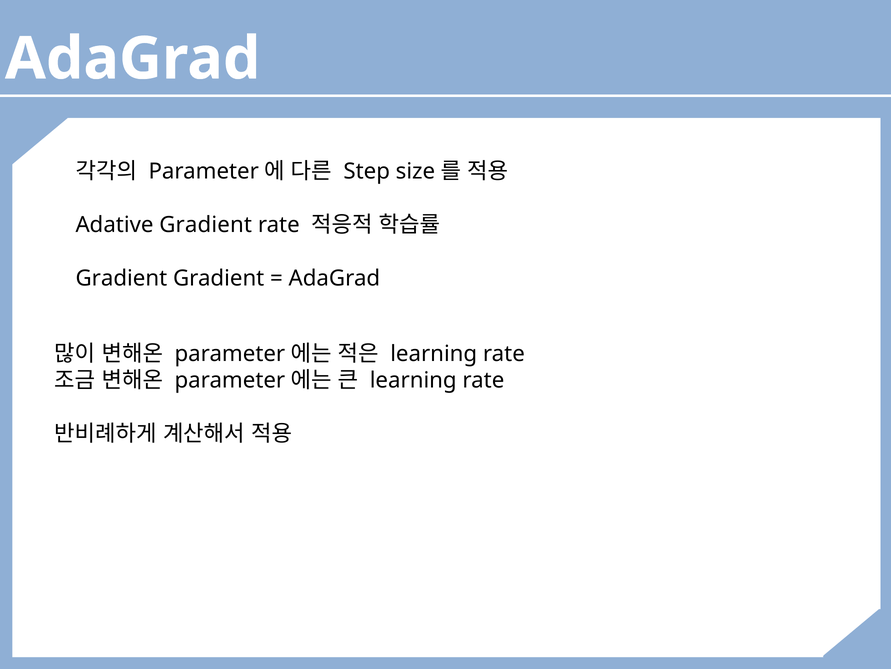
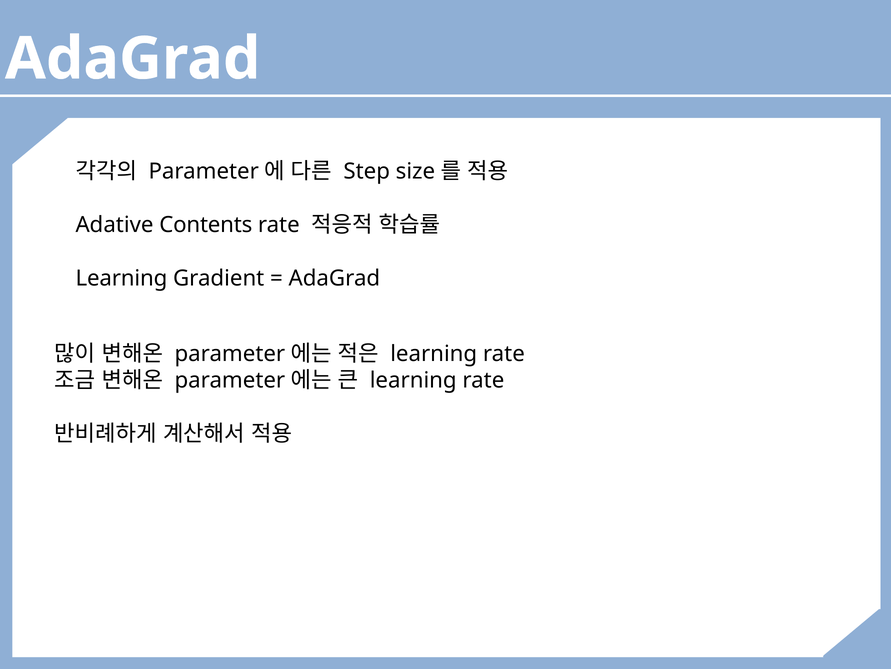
Adative Gradient: Gradient -> Contents
Gradient at (121, 278): Gradient -> Learning
